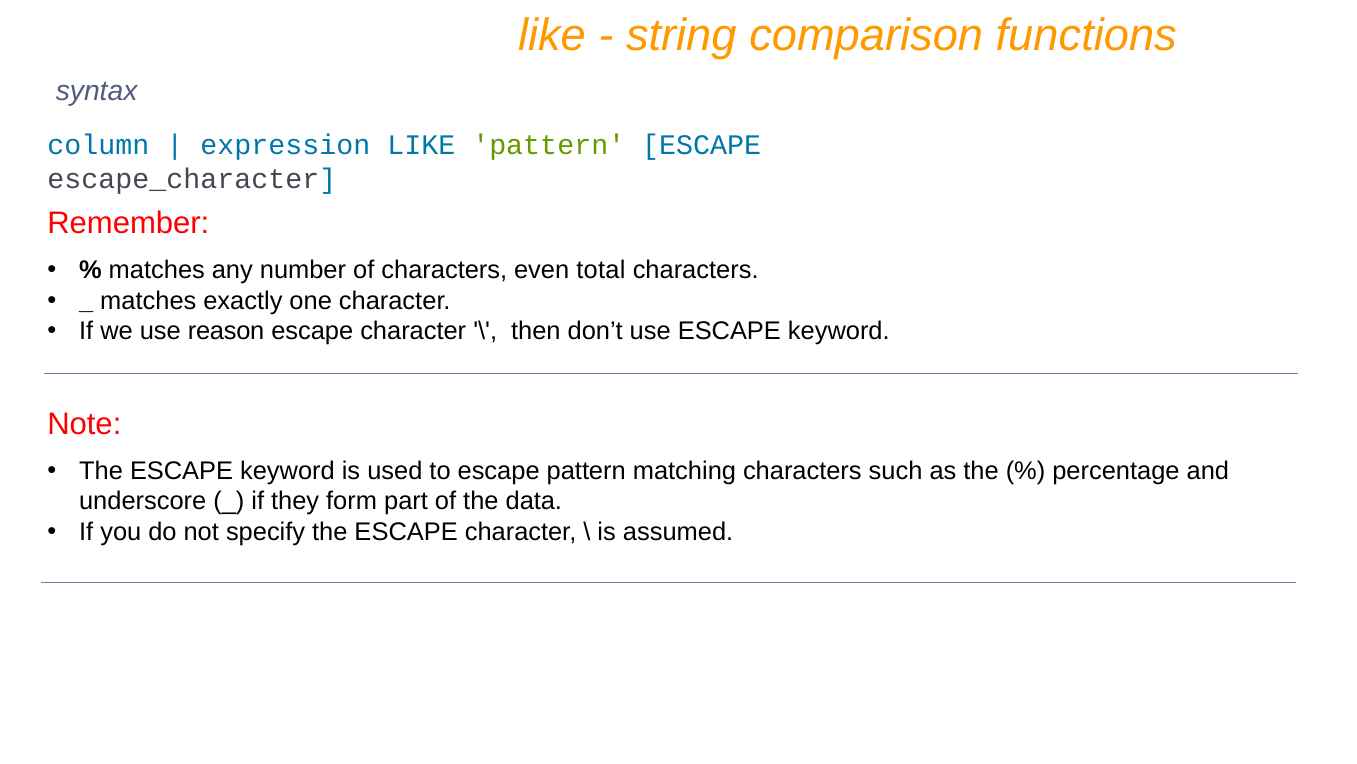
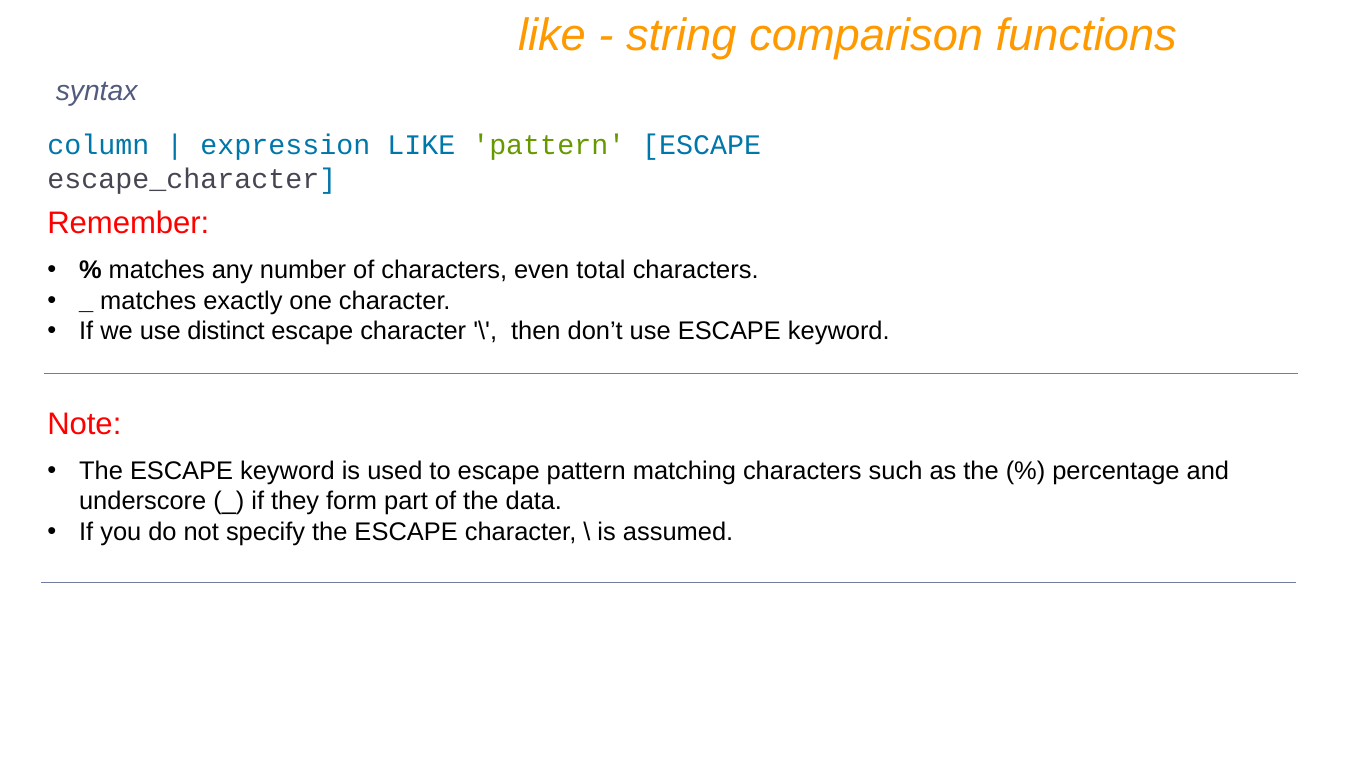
reason: reason -> distinct
